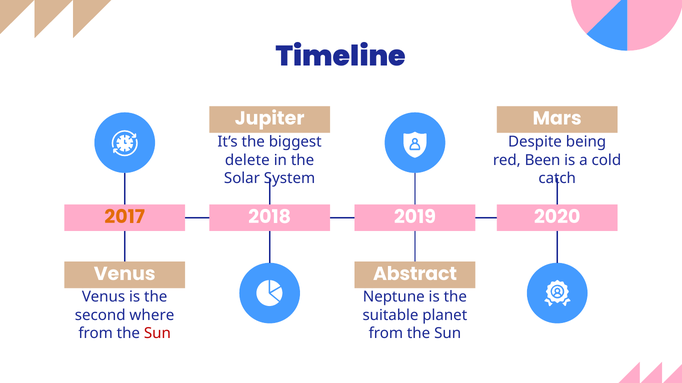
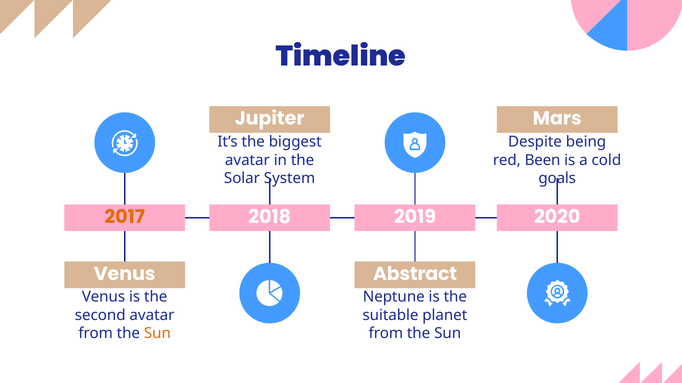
delete at (247, 160): delete -> avatar
catch: catch -> goals
second where: where -> avatar
Sun at (157, 334) colour: red -> orange
